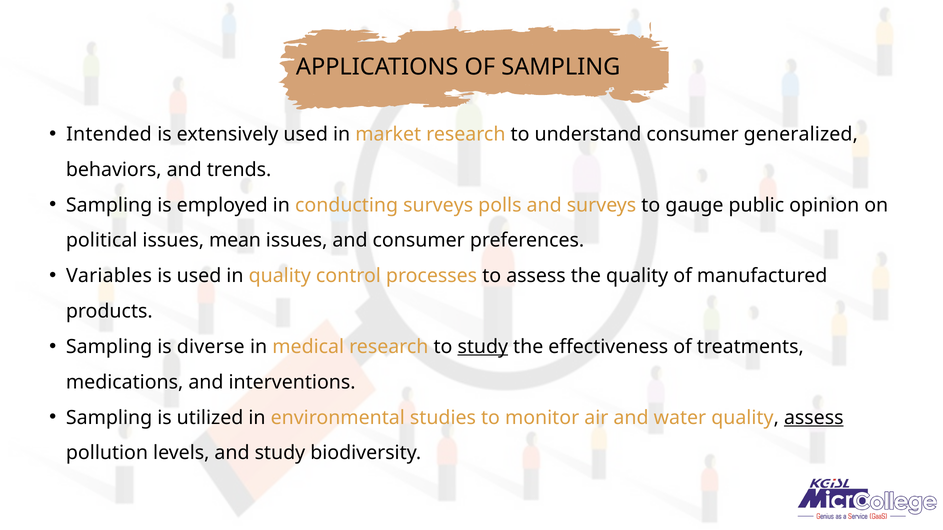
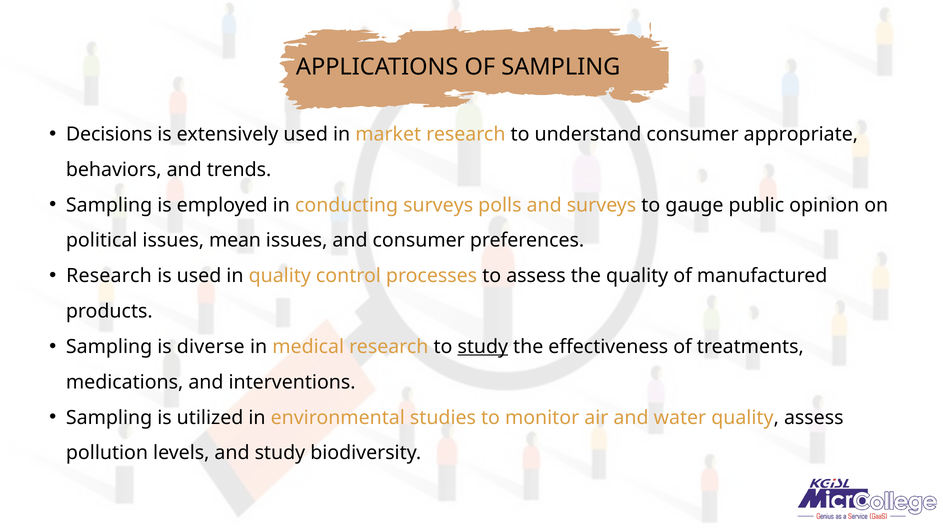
Intended: Intended -> Decisions
generalized: generalized -> appropriate
Variables at (109, 276): Variables -> Research
assess at (814, 418) underline: present -> none
